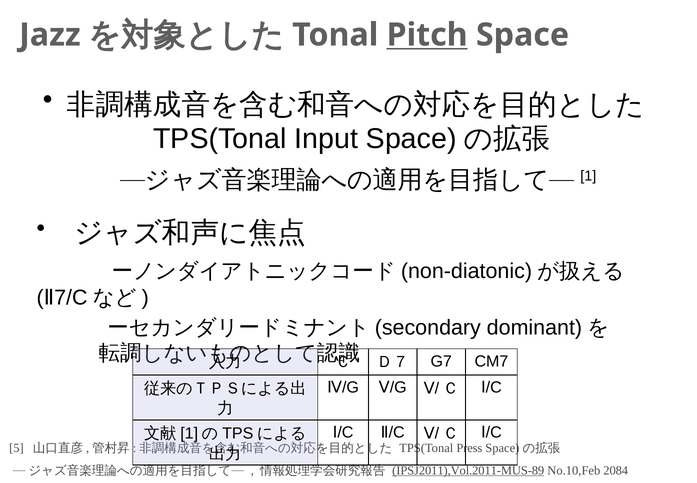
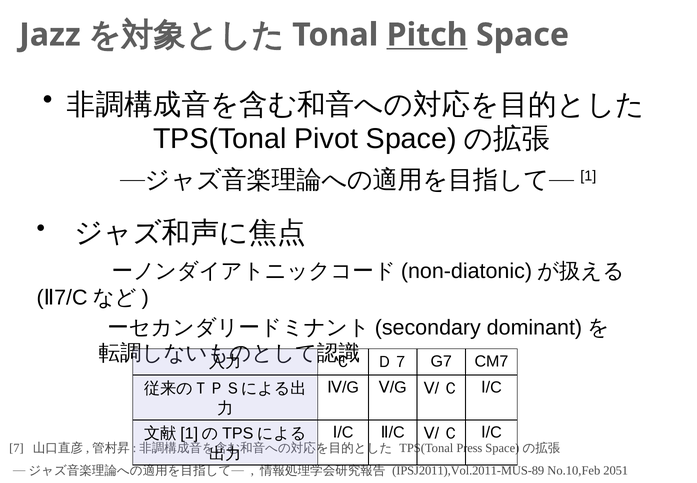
Input: Input -> Pivot
5: 5 -> 7
IPSJ2011),Vol.2011-MUS-89 underline: present -> none
2084: 2084 -> 2051
